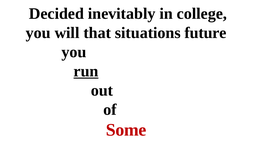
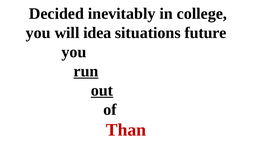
that: that -> idea
out underline: none -> present
Some: Some -> Than
